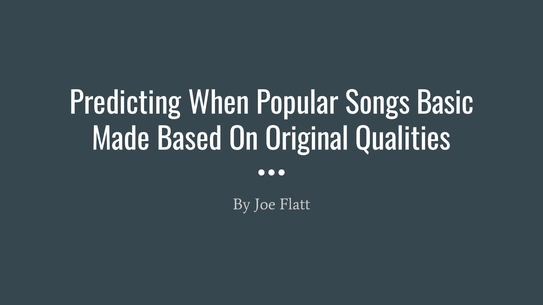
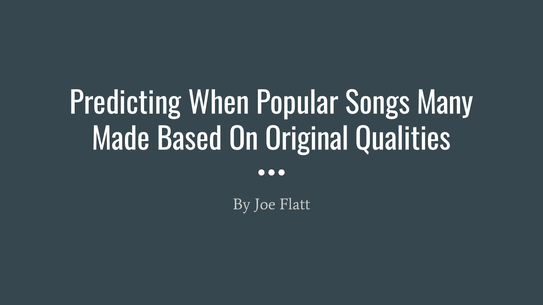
Basic: Basic -> Many
